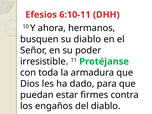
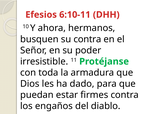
su diablo: diablo -> contra
